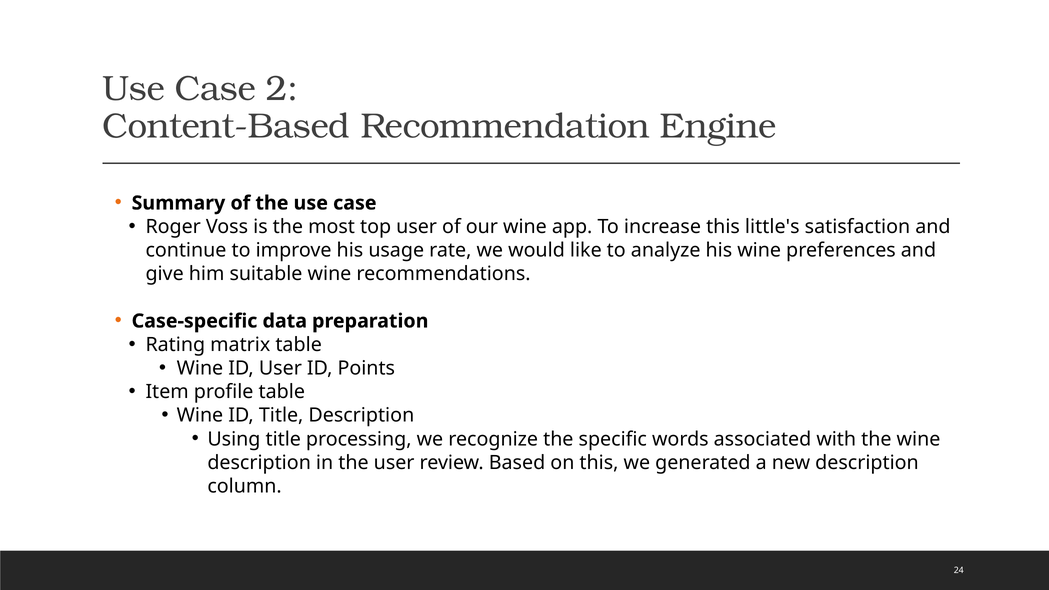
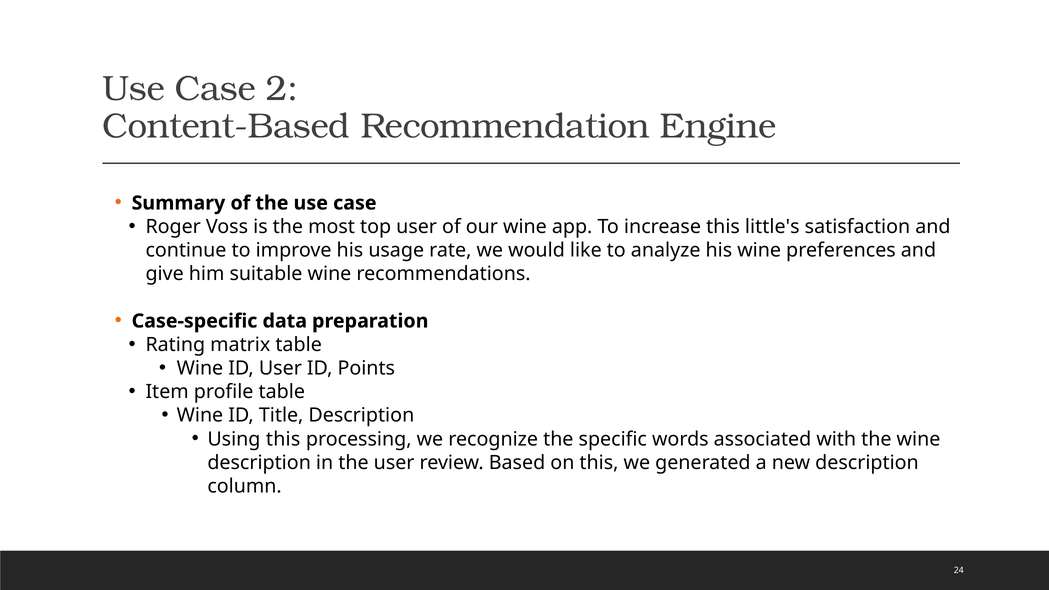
Using title: title -> this
